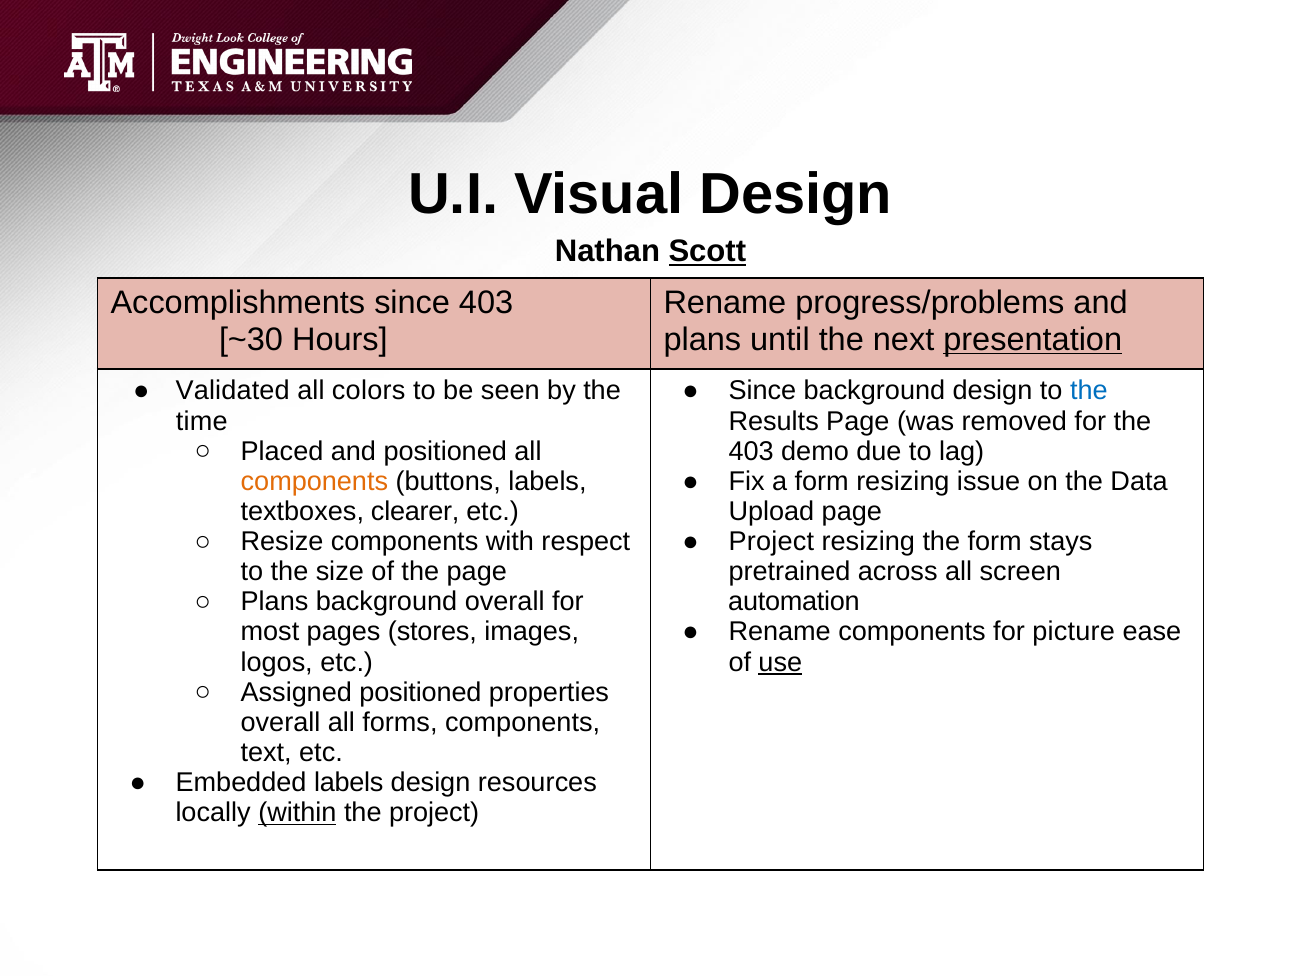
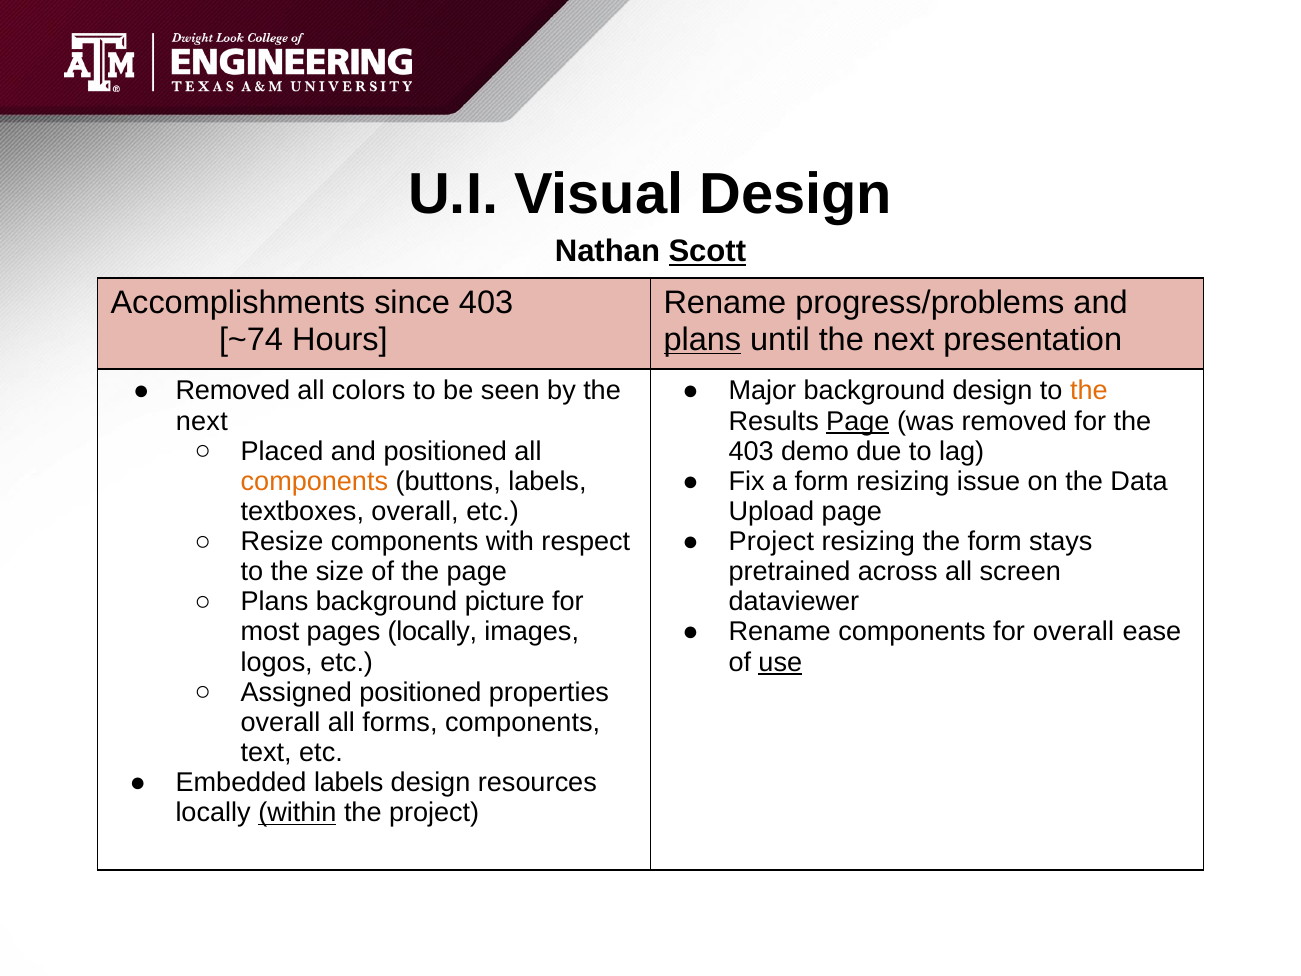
~30: ~30 -> ~74
plans at (702, 339) underline: none -> present
presentation underline: present -> none
Validated at (233, 391): Validated -> Removed
Since at (762, 391): Since -> Major
the at (1089, 391) colour: blue -> orange
time at (202, 421): time -> next
Page at (858, 421) underline: none -> present
textboxes clearer: clearer -> overall
background overall: overall -> picture
automation: automation -> dataviewer
for picture: picture -> overall
pages stores: stores -> locally
